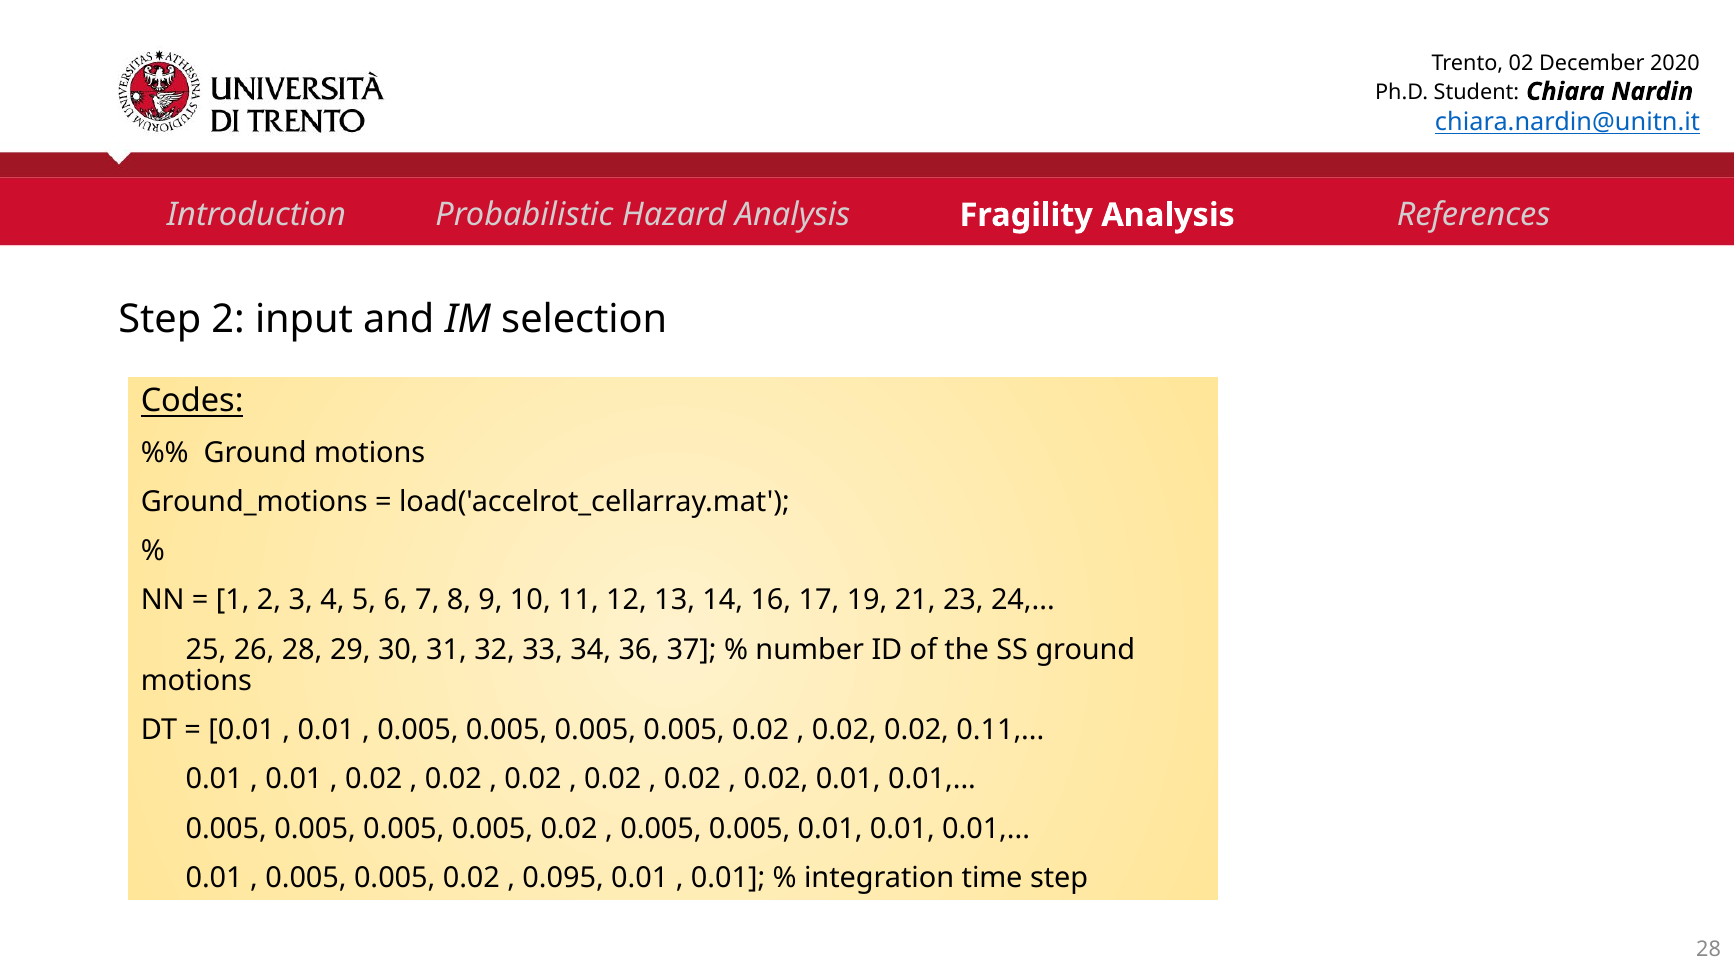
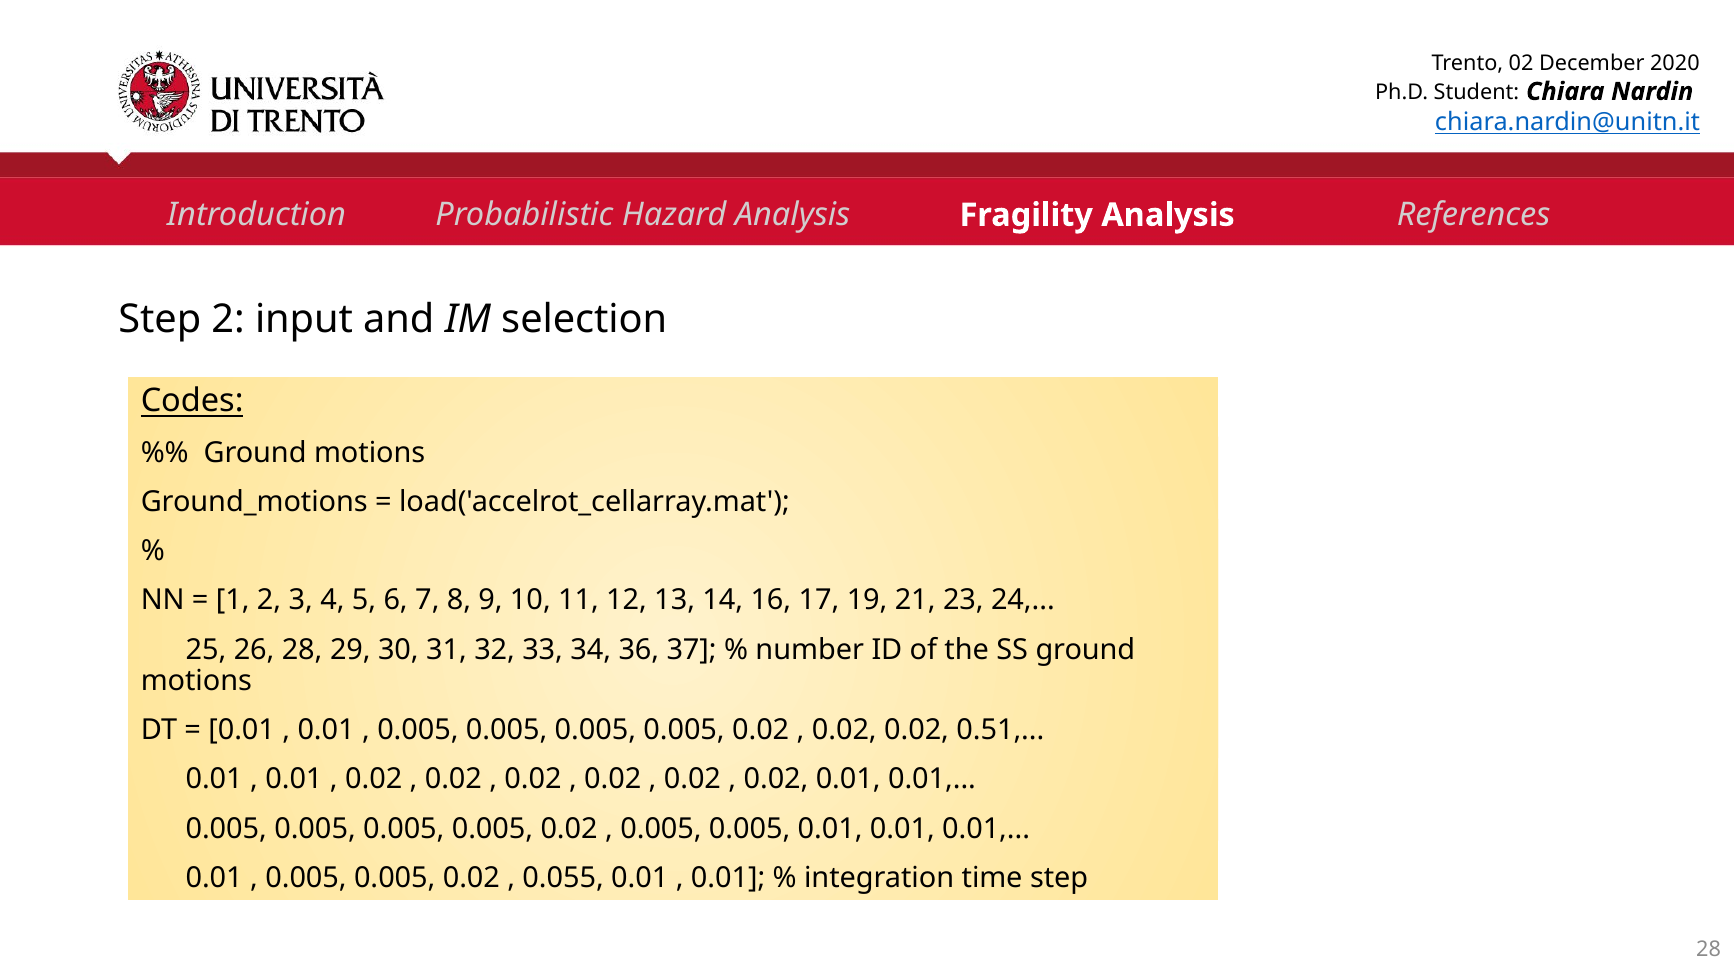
0.11: 0.11 -> 0.51
0.095: 0.095 -> 0.055
